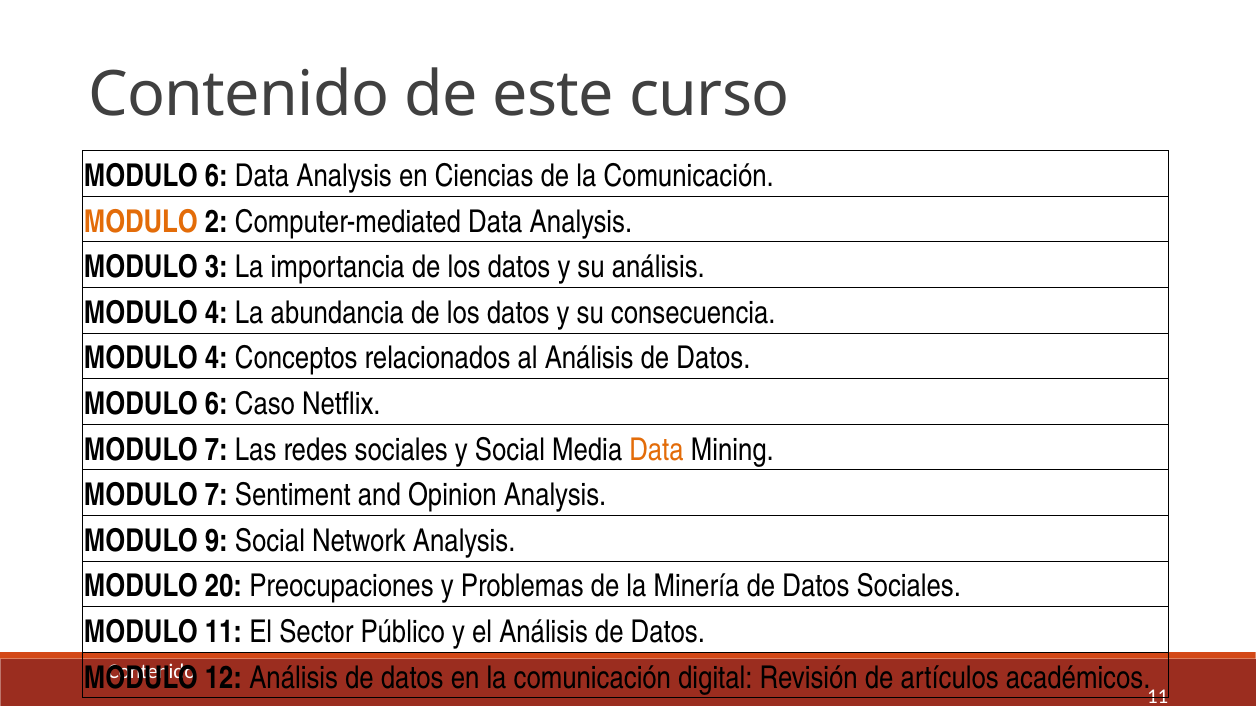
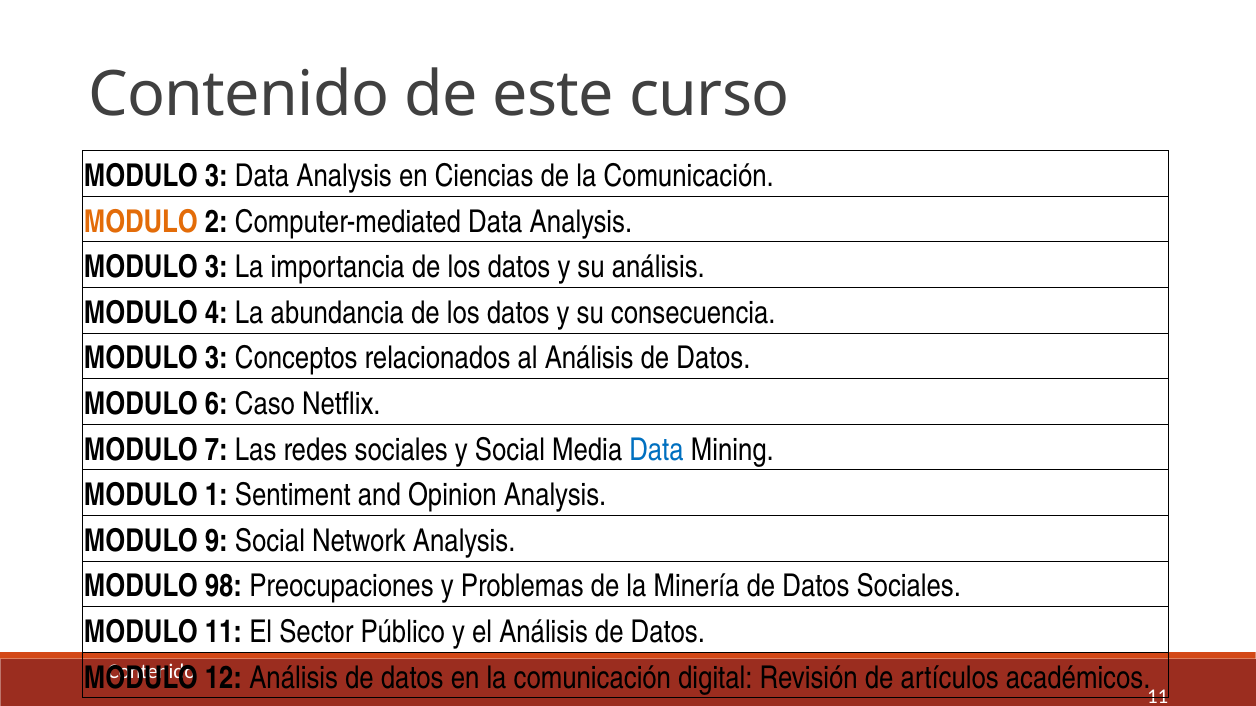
6 at (216, 176): 6 -> 3
4 at (216, 359): 4 -> 3
Data at (657, 450) colour: orange -> blue
7 at (216, 496): 7 -> 1
20: 20 -> 98
